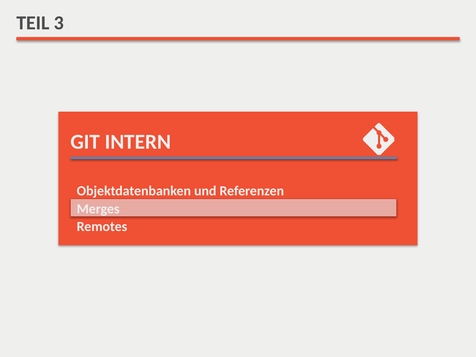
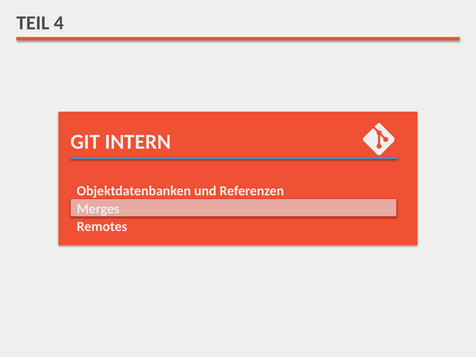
3: 3 -> 4
